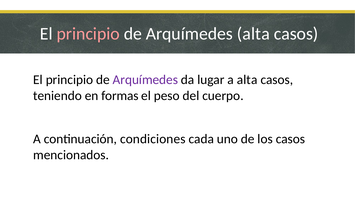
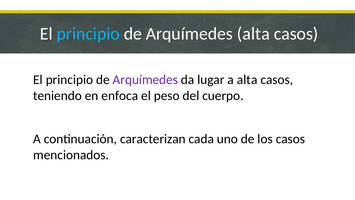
principio at (88, 34) colour: pink -> light blue
formas: formas -> enfoca
condiciones: condiciones -> caracterizan
